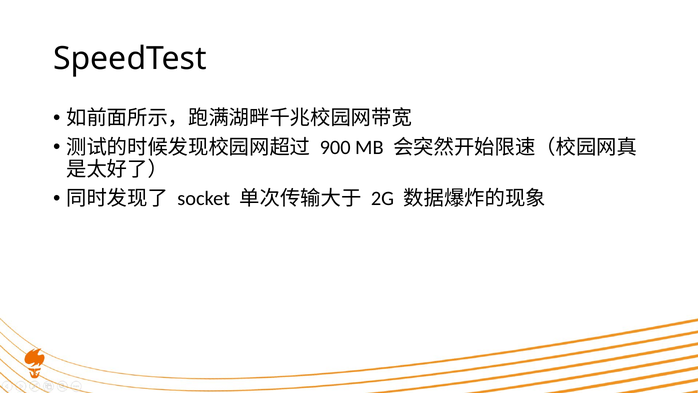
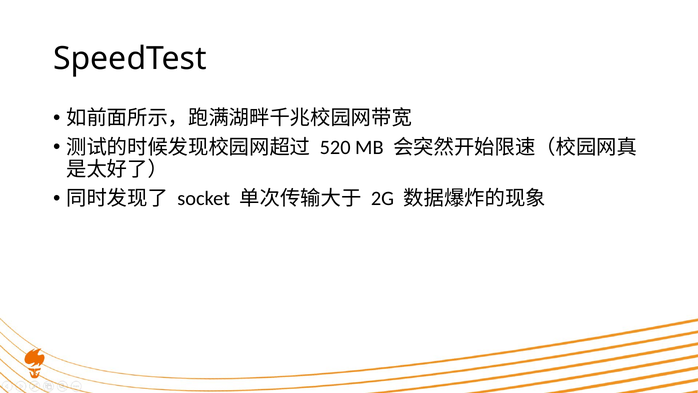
900: 900 -> 520
